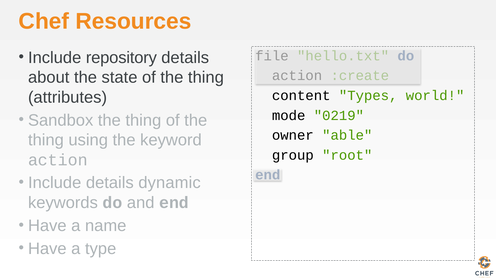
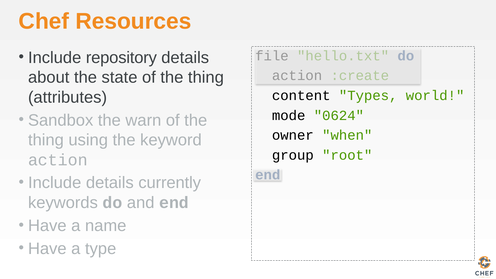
0219: 0219 -> 0624
thing at (143, 120): thing -> warn
able: able -> when
dynamic: dynamic -> currently
